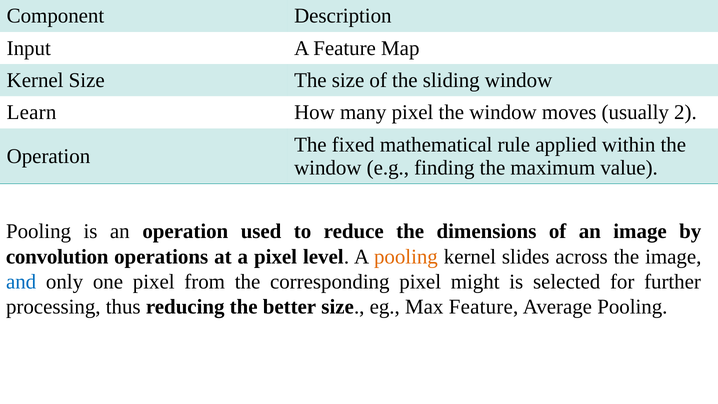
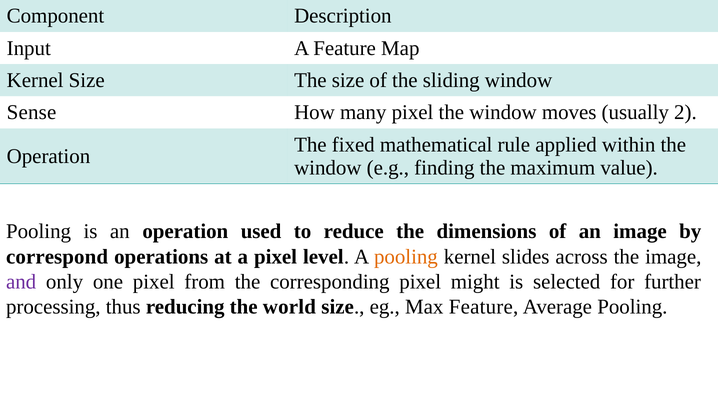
Learn: Learn -> Sense
convolution: convolution -> correspond
and colour: blue -> purple
better: better -> world
